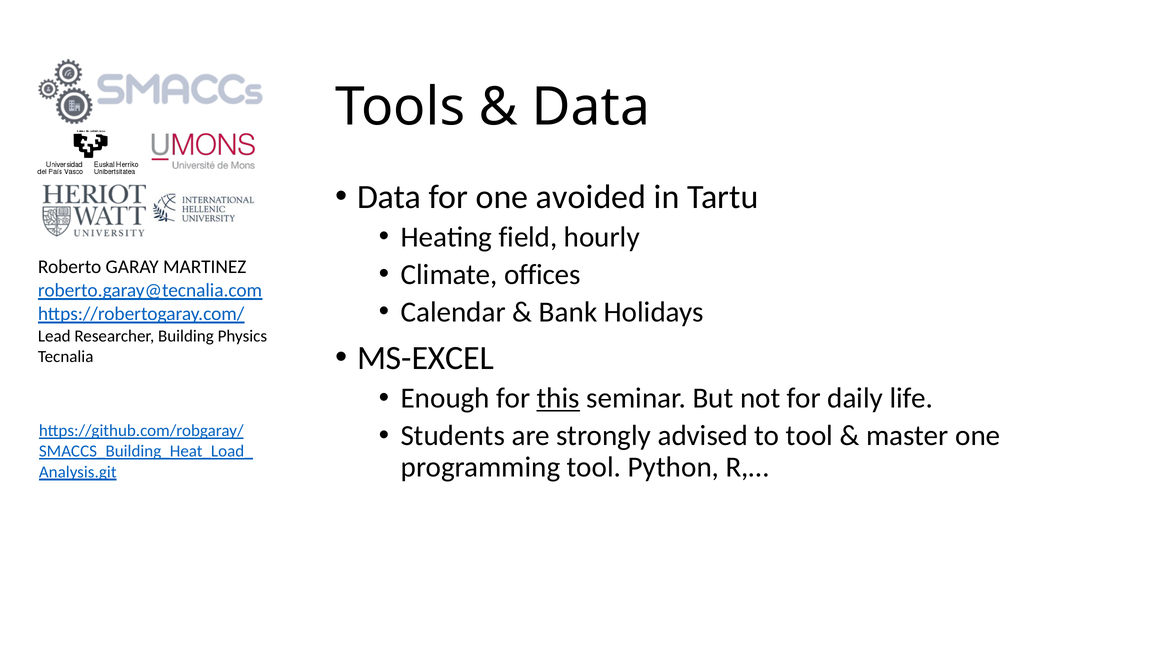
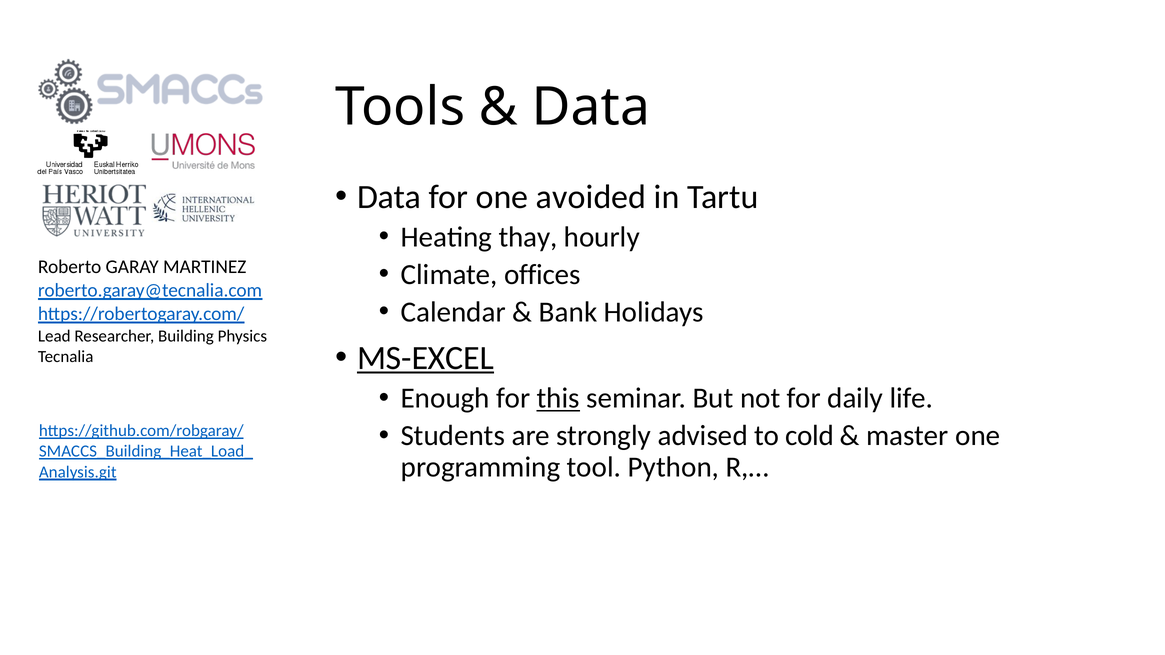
field: field -> thay
MS-EXCEL underline: none -> present
to tool: tool -> cold
